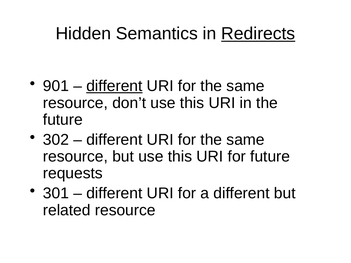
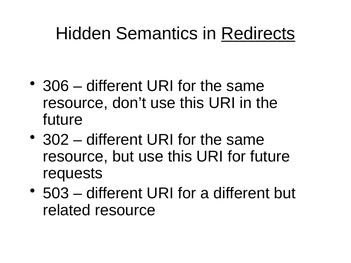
901: 901 -> 306
different at (114, 86) underline: present -> none
301: 301 -> 503
